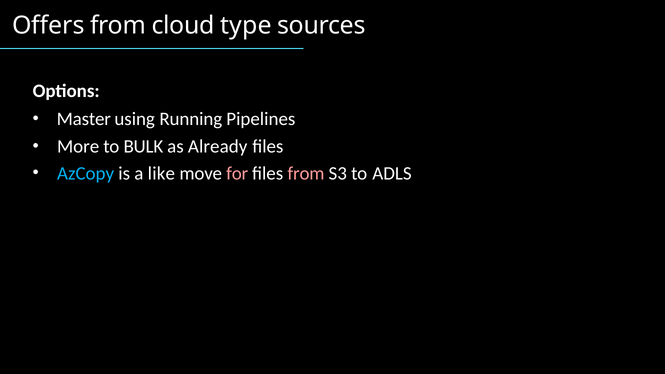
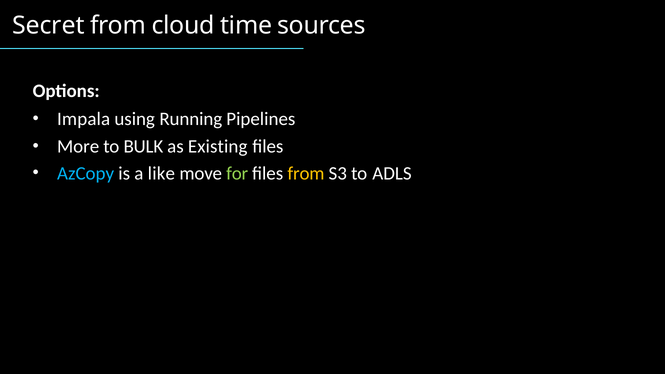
Offers: Offers -> Secret
type: type -> time
Master: Master -> Impala
Already: Already -> Existing
for colour: pink -> light green
from at (306, 173) colour: pink -> yellow
